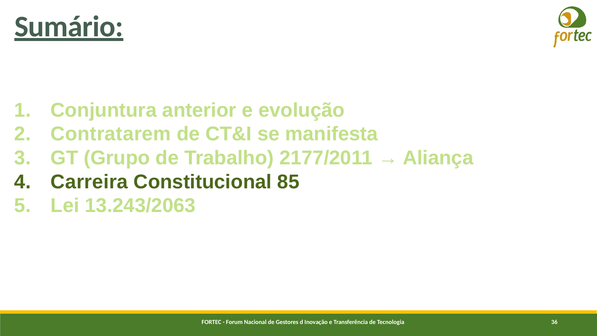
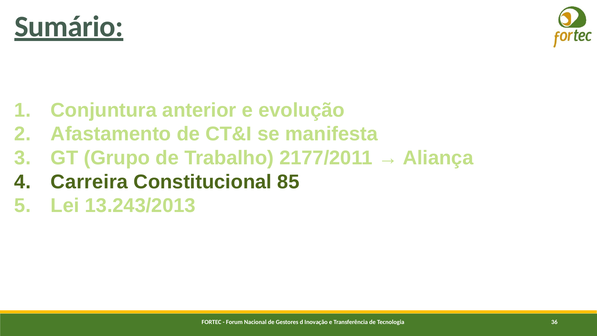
Contratarem: Contratarem -> Afastamento
13.243/2063: 13.243/2063 -> 13.243/2013
